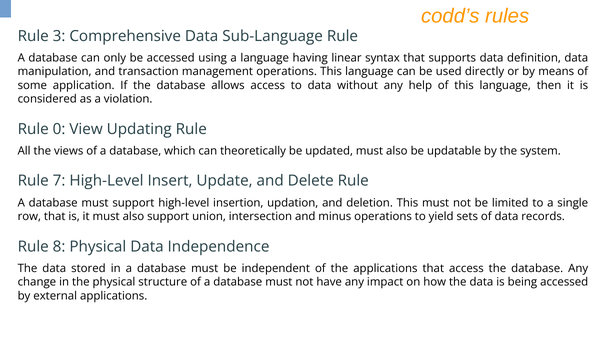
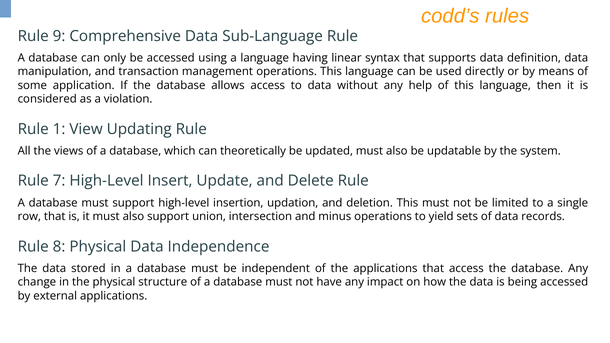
3: 3 -> 9
0: 0 -> 1
